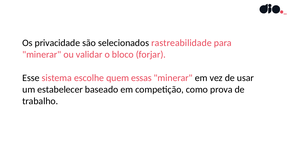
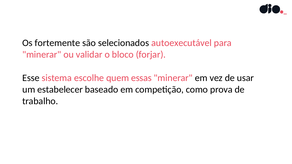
privacidade: privacidade -> fortemente
rastreabilidade: rastreabilidade -> autoexecutável
